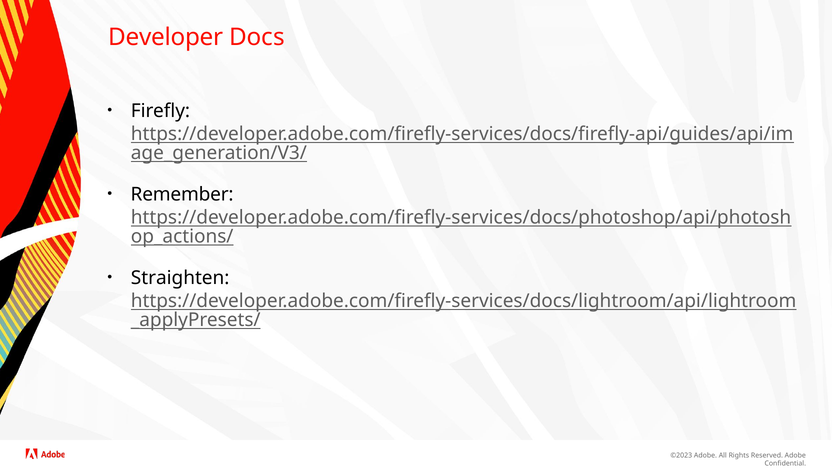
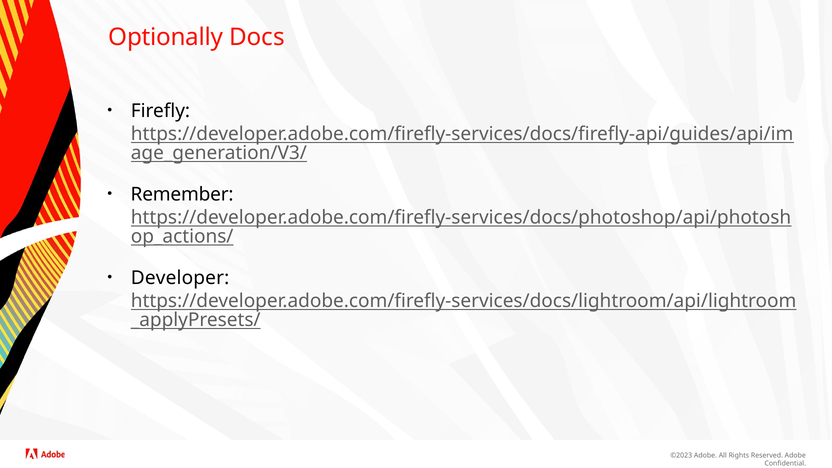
Developer: Developer -> Optionally
Straighten: Straighten -> Developer
